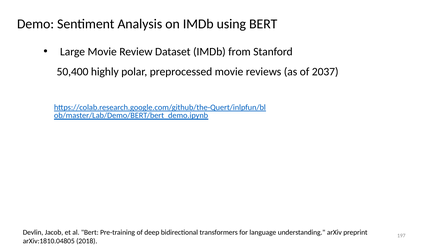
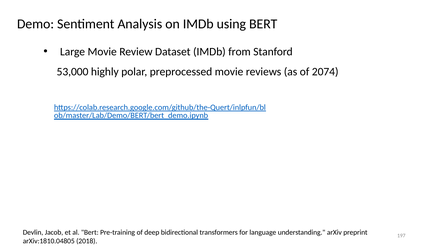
50,400: 50,400 -> 53,000
2037: 2037 -> 2074
